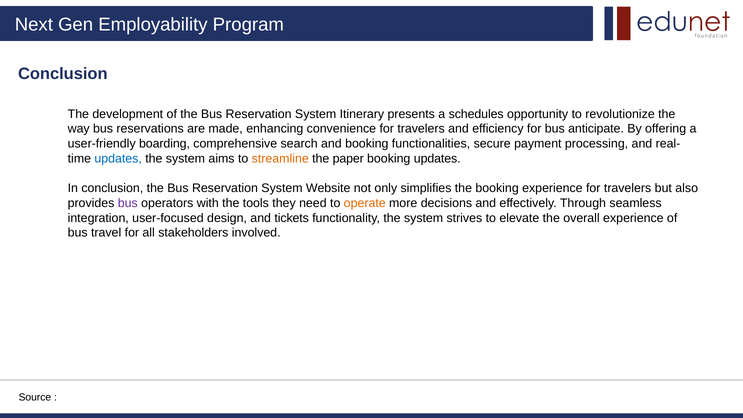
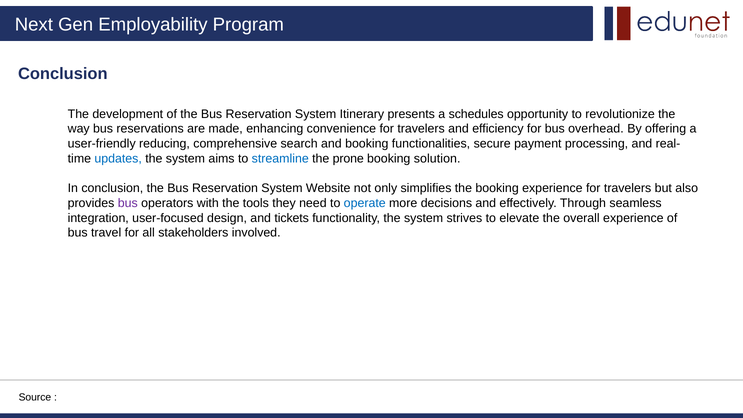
anticipate: anticipate -> overhead
boarding: boarding -> reducing
streamline colour: orange -> blue
paper: paper -> prone
booking updates: updates -> solution
operate colour: orange -> blue
